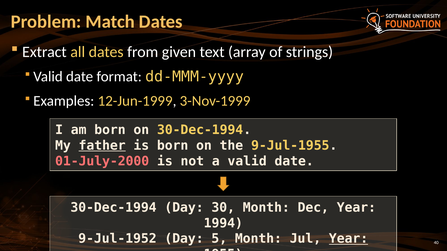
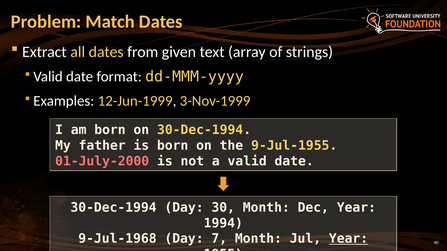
father underline: present -> none
9-Jul-1952: 9-Jul-1952 -> 9-Jul-1968
5: 5 -> 7
